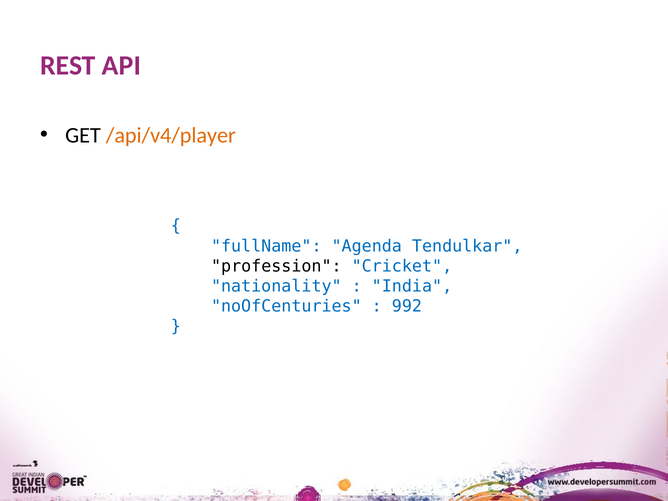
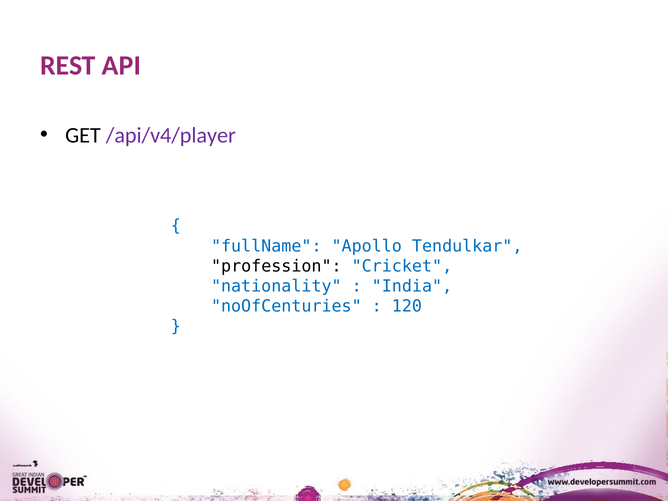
/api/v4/player colour: orange -> purple
Agenda: Agenda -> Apollo
992: 992 -> 120
